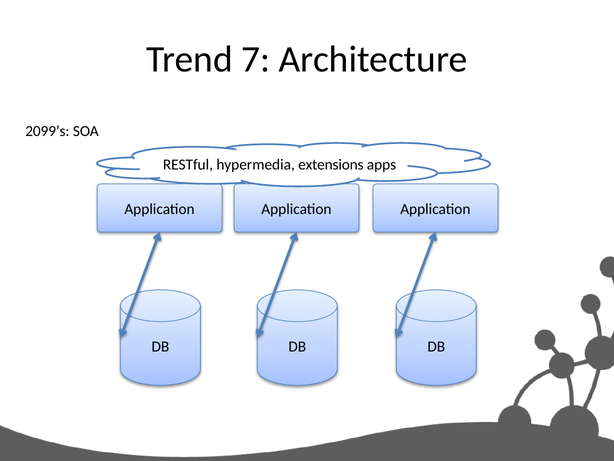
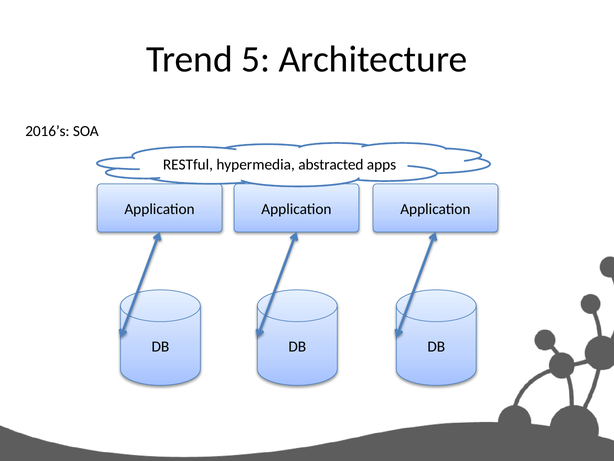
7: 7 -> 5
2099’s: 2099’s -> 2016’s
extensions: extensions -> abstracted
